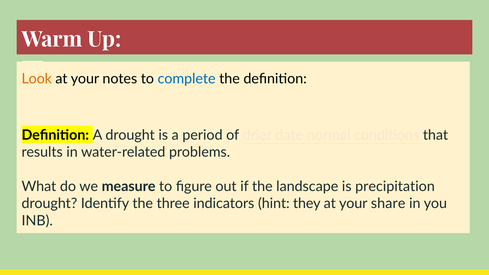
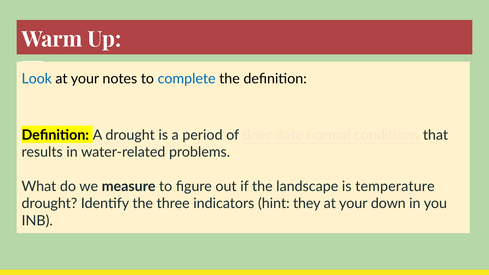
Look colour: orange -> blue
precipitation: precipitation -> temperature
share: share -> down
